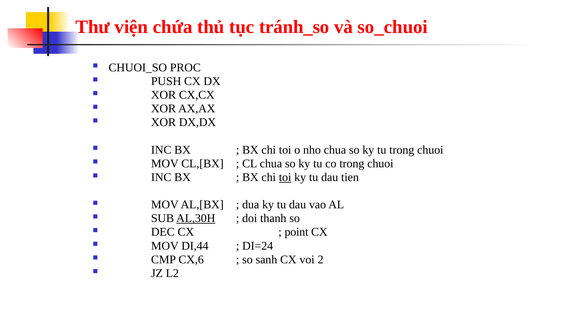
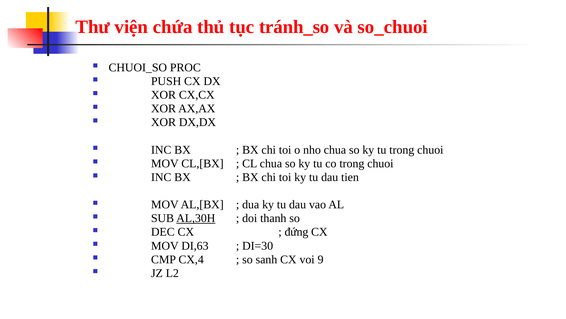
toi at (285, 177) underline: present -> none
point: point -> đứng
DI,44: DI,44 -> DI,63
DI=24: DI=24 -> DI=30
CX,6: CX,6 -> CX,4
2: 2 -> 9
